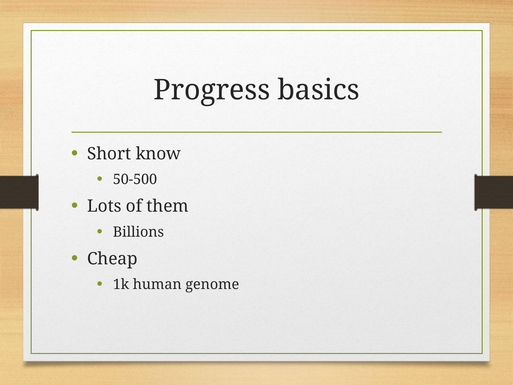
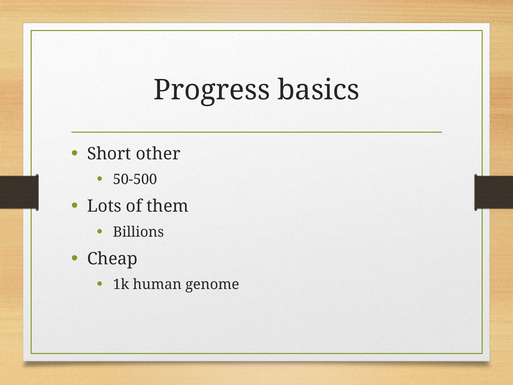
know: know -> other
